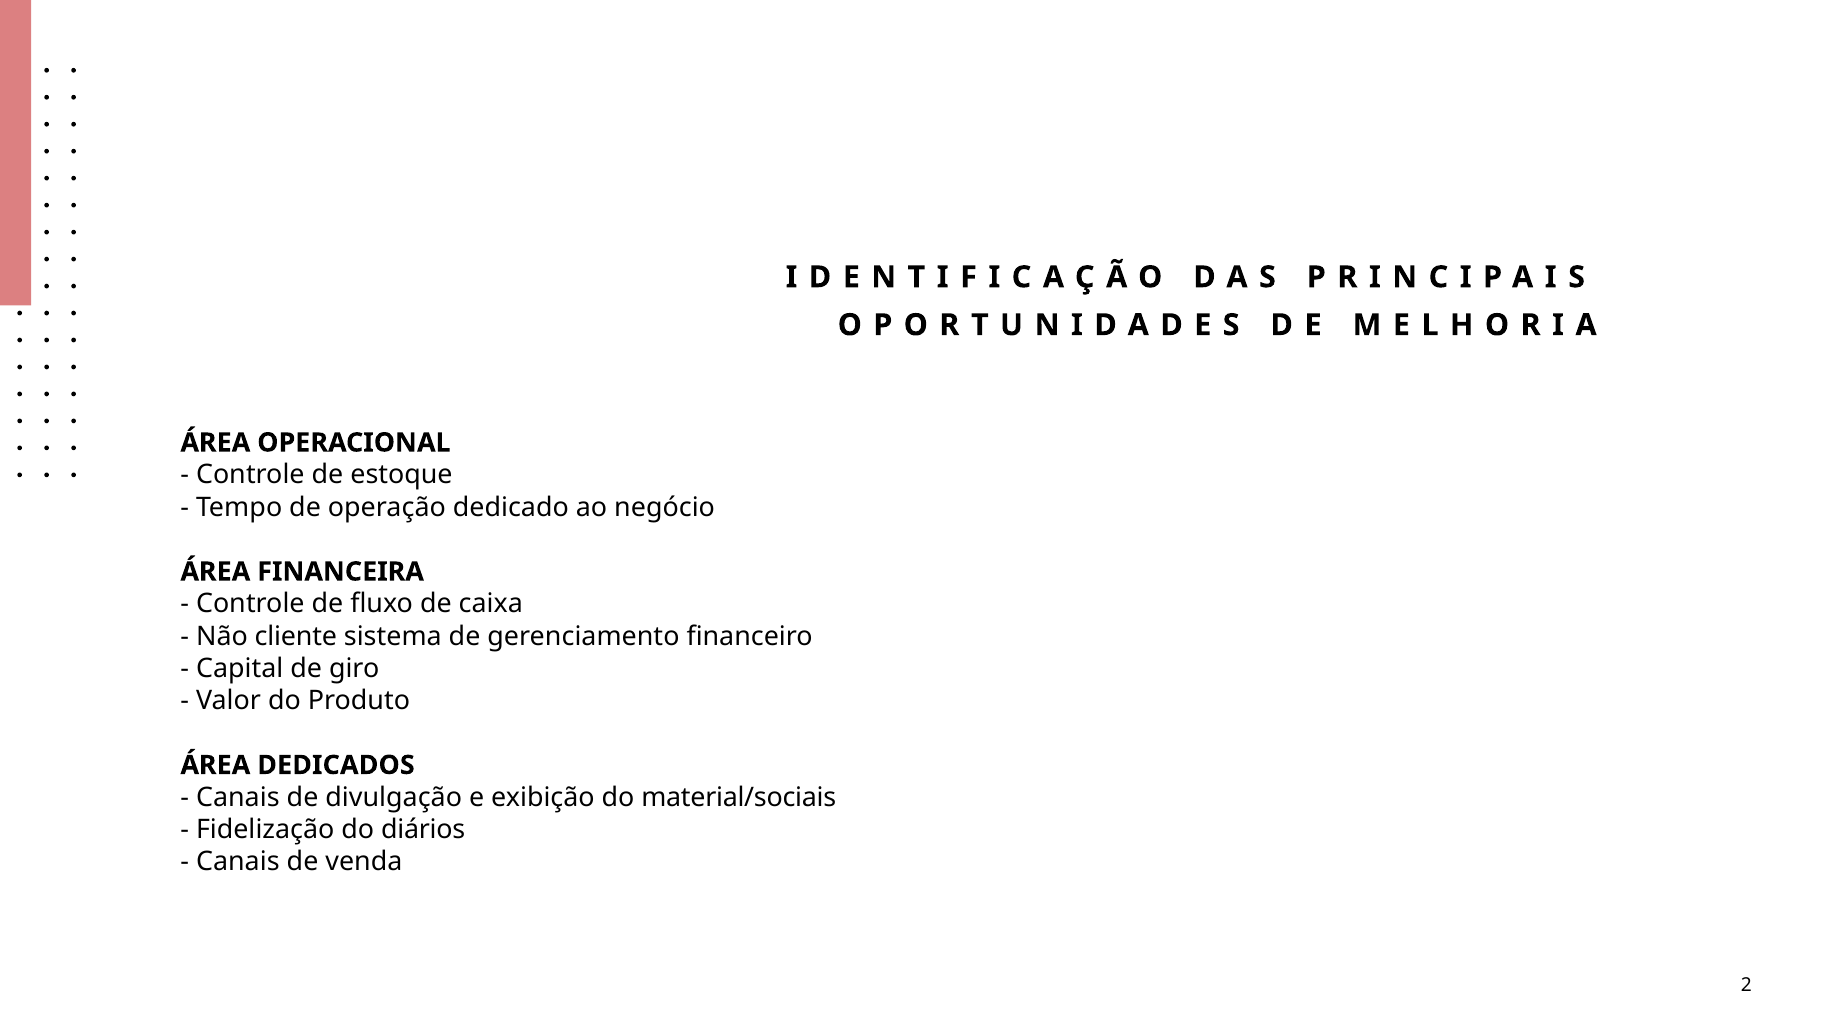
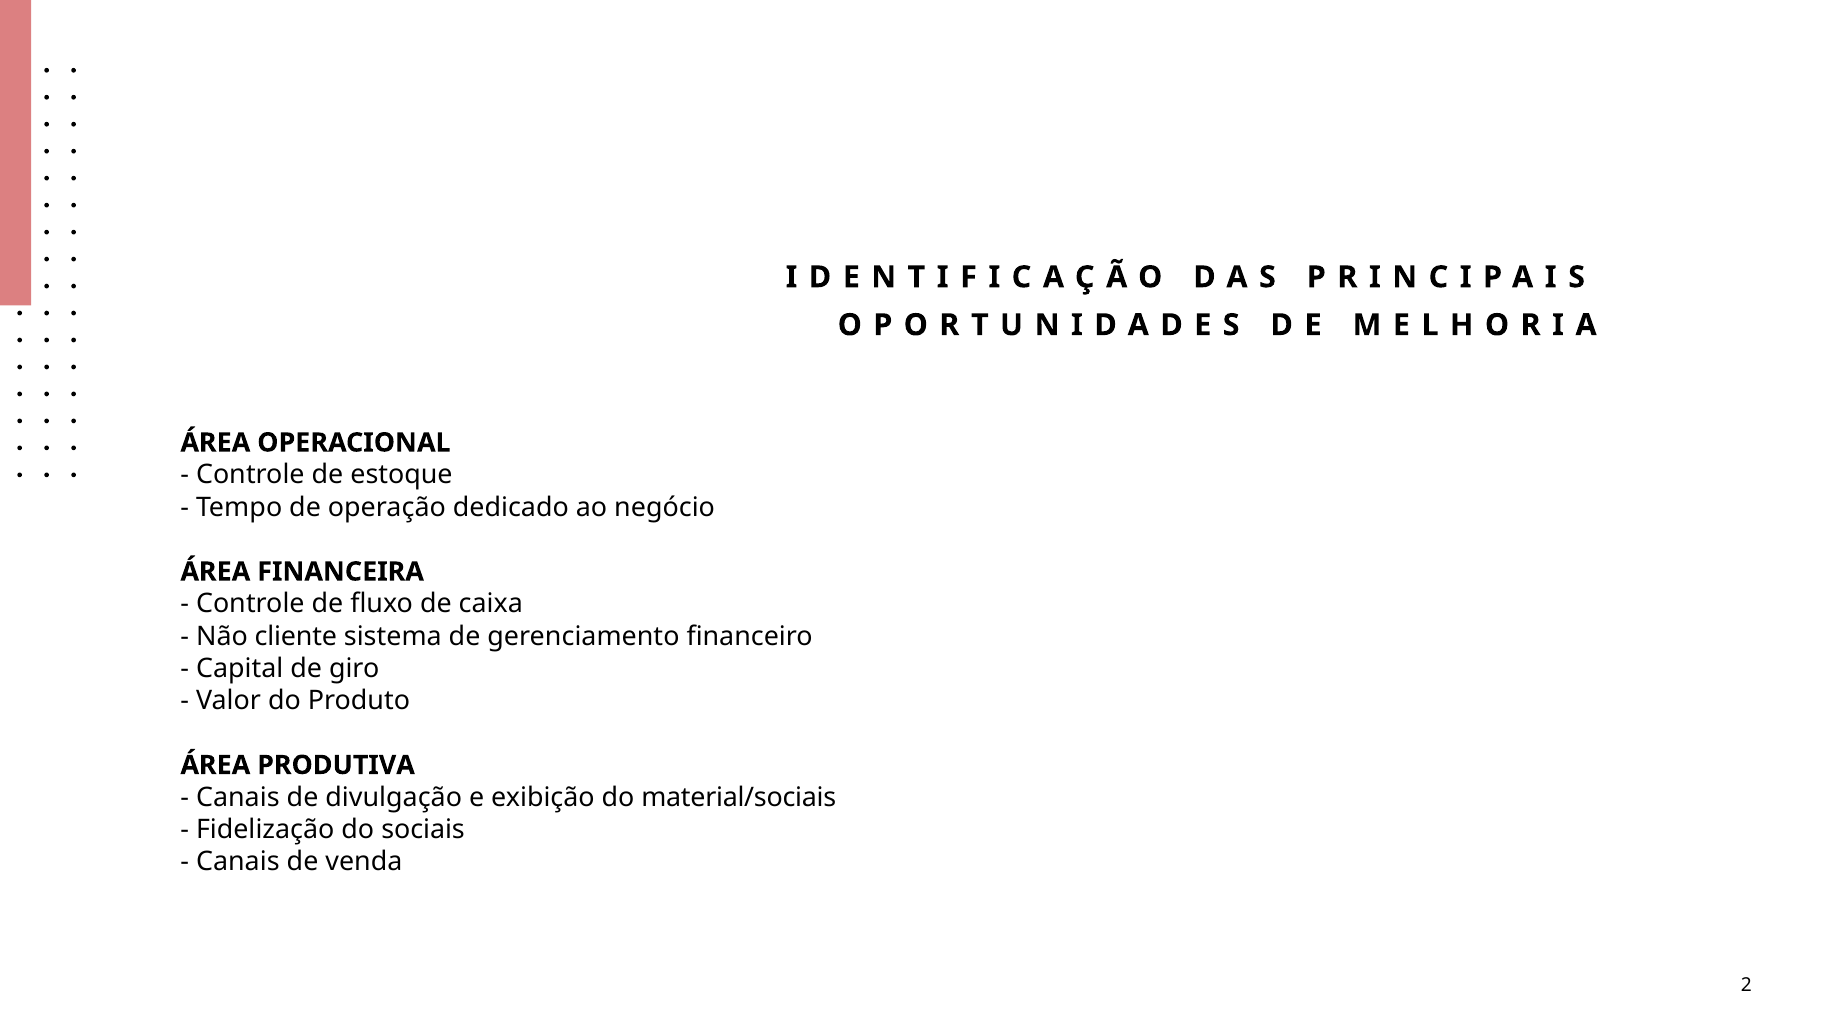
DEDICADOS: DEDICADOS -> PRODUTIVA
diários: diários -> sociais
